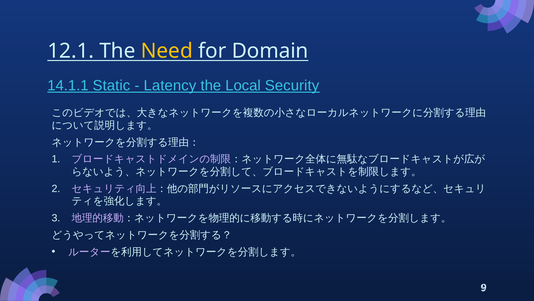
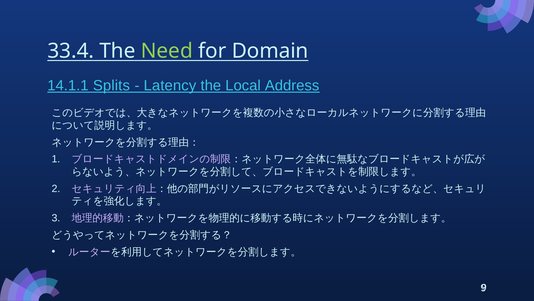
12.1: 12.1 -> 33.4
Need colour: yellow -> light green
Static: Static -> Splits
Security: Security -> Address
